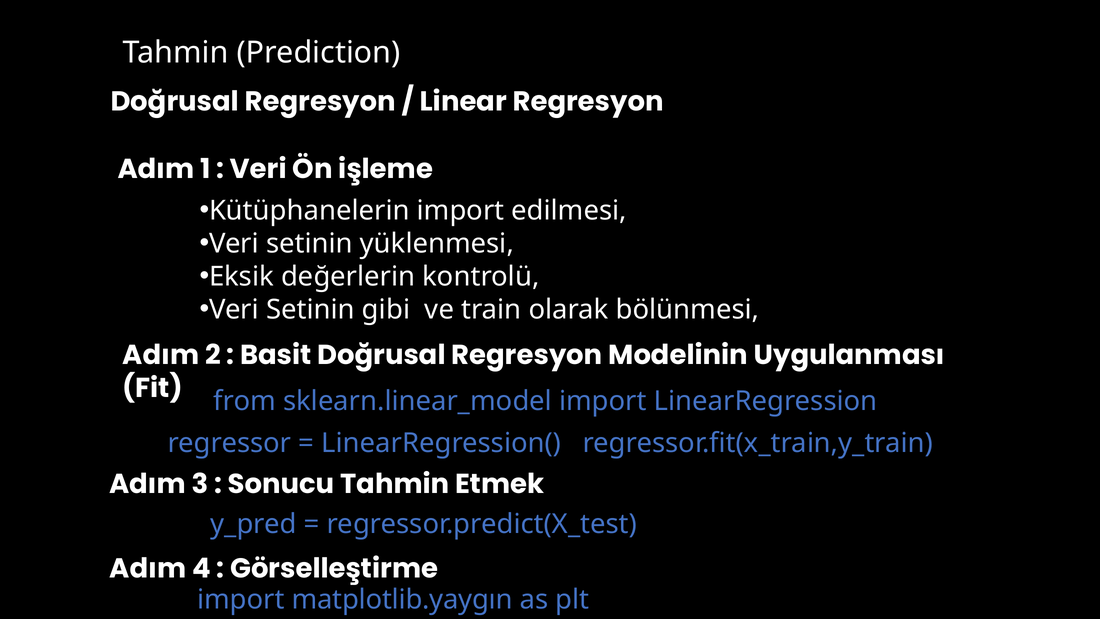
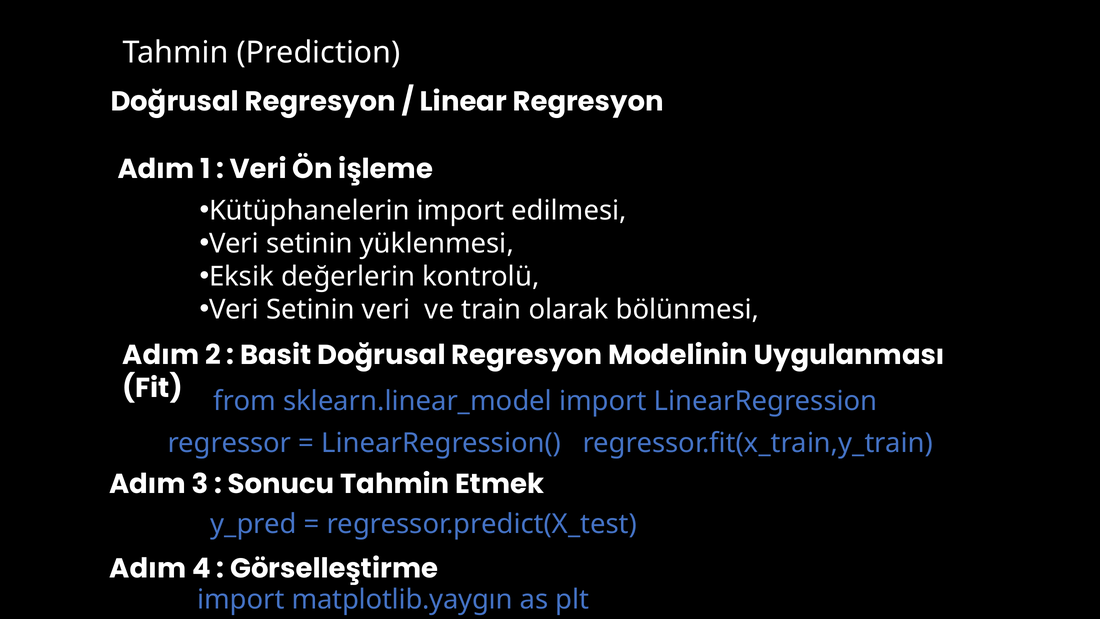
Setinin gibi: gibi -> veri
